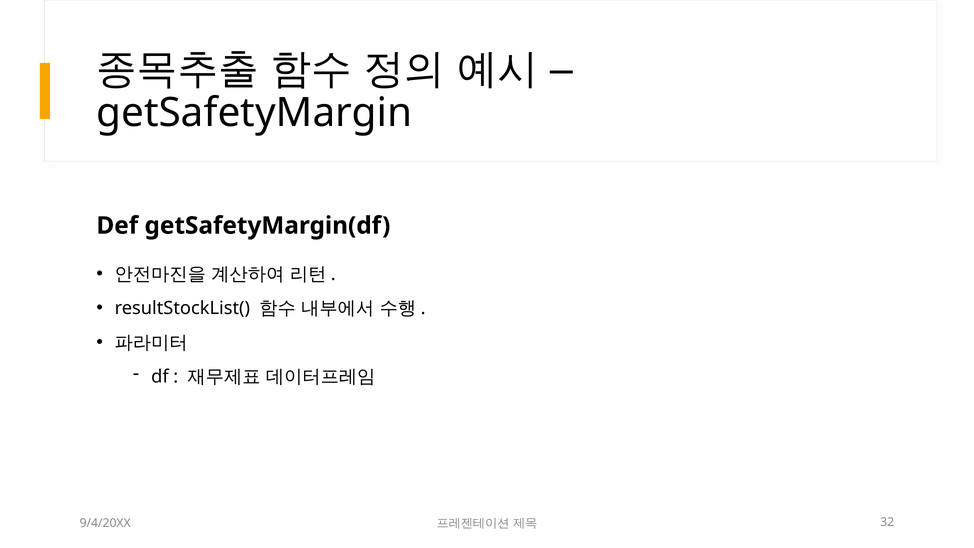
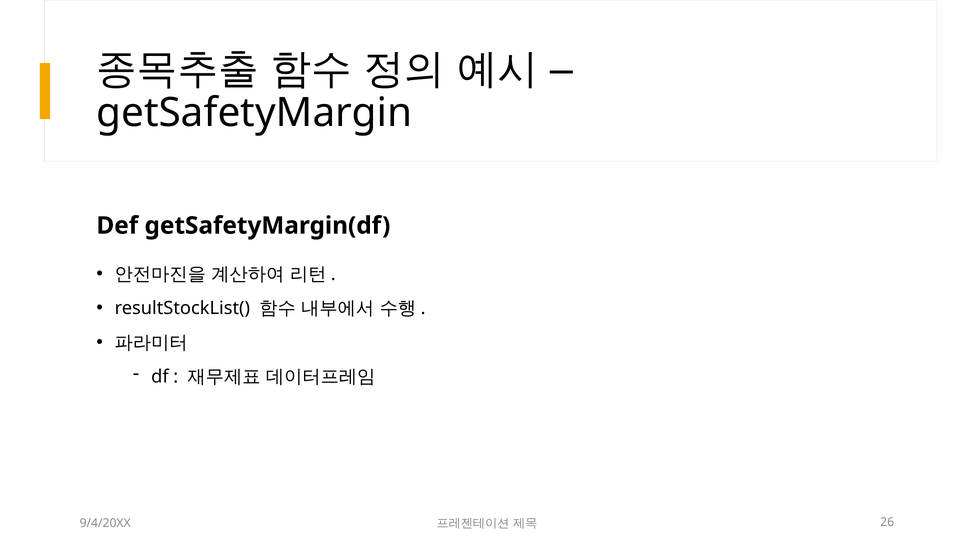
32: 32 -> 26
